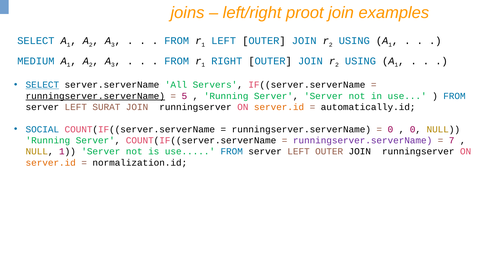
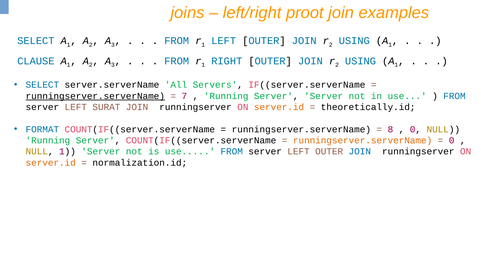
MEDIUM: MEDIUM -> CLAUSE
SELECT at (42, 85) underline: present -> none
5: 5 -> 7
automatically.id: automatically.id -> theoretically.id
SOCIAL: SOCIAL -> FORMAT
0 at (390, 130): 0 -> 8
runningserver.serverName at (363, 141) colour: purple -> orange
7 at (452, 141): 7 -> 0
JOIN at (360, 152) colour: black -> blue
